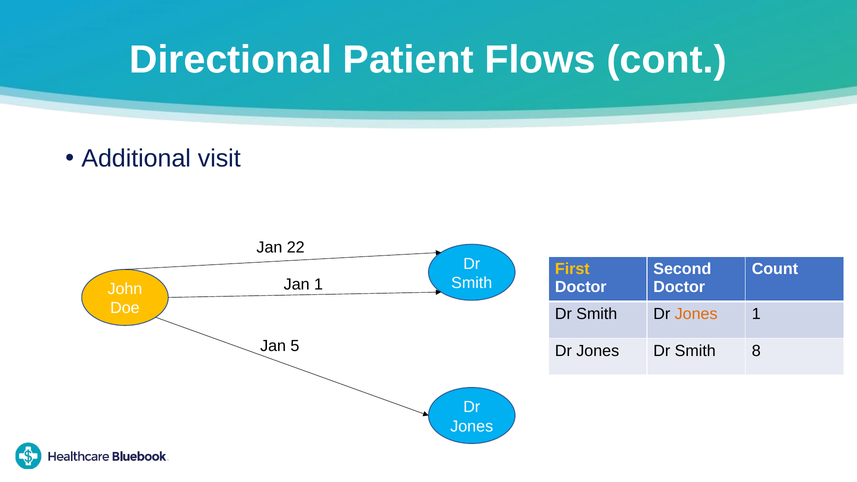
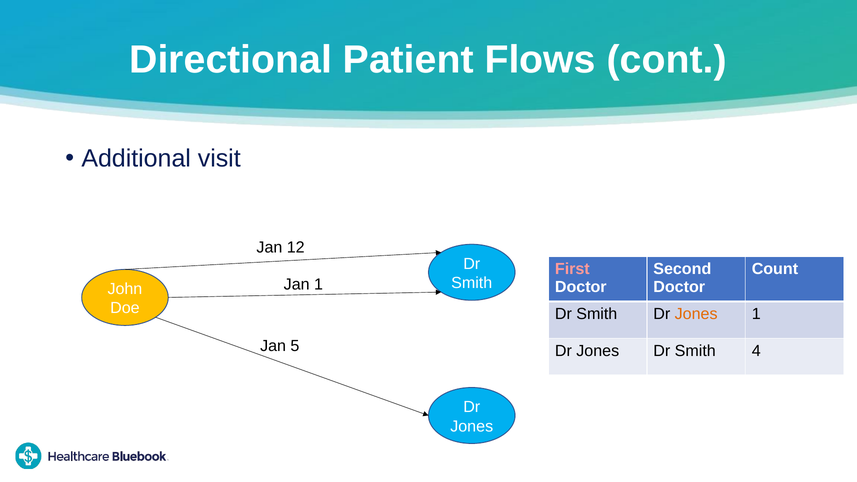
22: 22 -> 12
First colour: yellow -> pink
8: 8 -> 4
